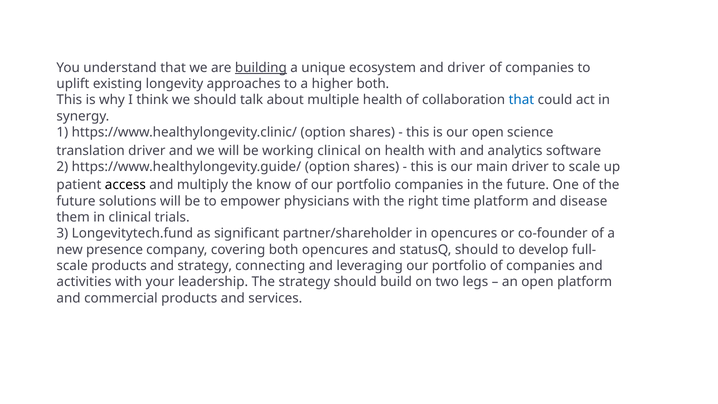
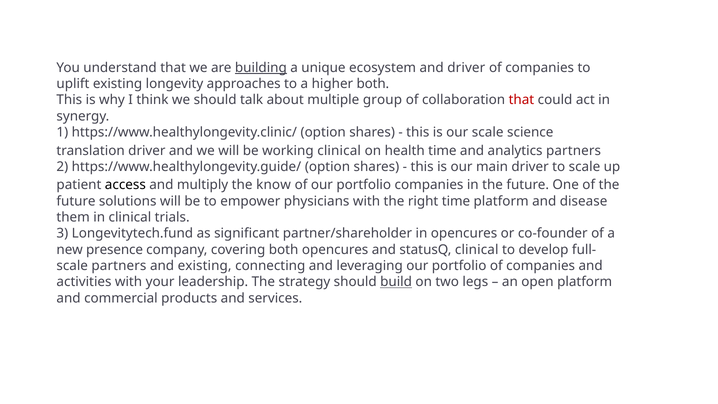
multiple health: health -> group
that at (521, 100) colour: blue -> red
our open: open -> scale
health with: with -> time
analytics software: software -> partners
statusQ should: should -> clinical
scale products: products -> partners
and strategy: strategy -> existing
build underline: none -> present
